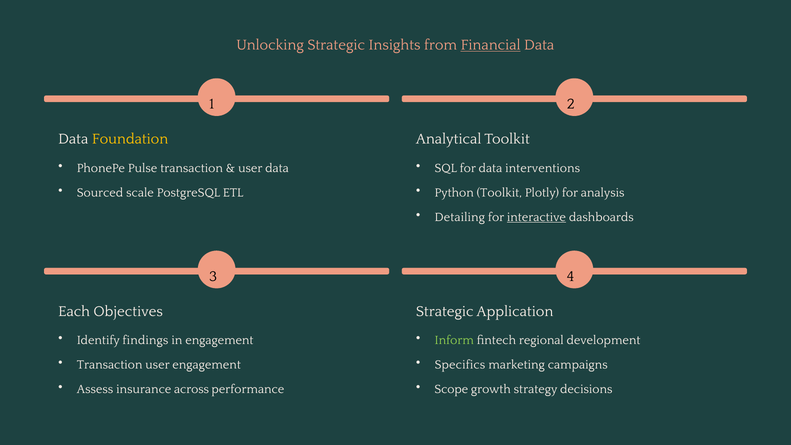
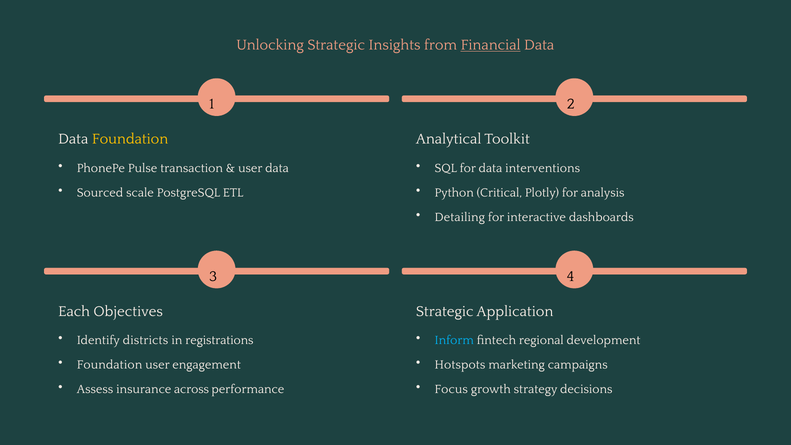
Python Toolkit: Toolkit -> Critical
interactive underline: present -> none
findings: findings -> districts
in engagement: engagement -> registrations
Inform colour: light green -> light blue
Transaction at (110, 365): Transaction -> Foundation
Specifics: Specifics -> Hotspots
Scope: Scope -> Focus
